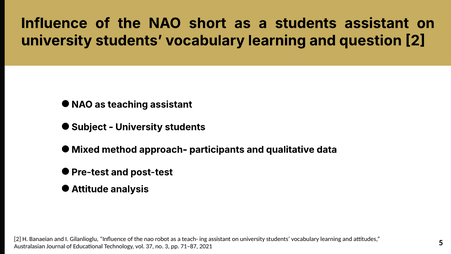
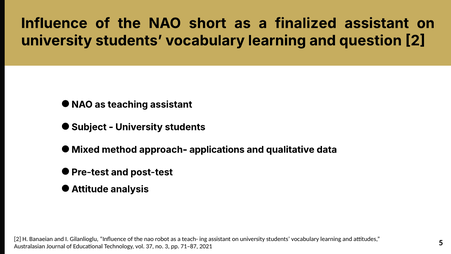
a students: students -> finalized
participants: participants -> applications
